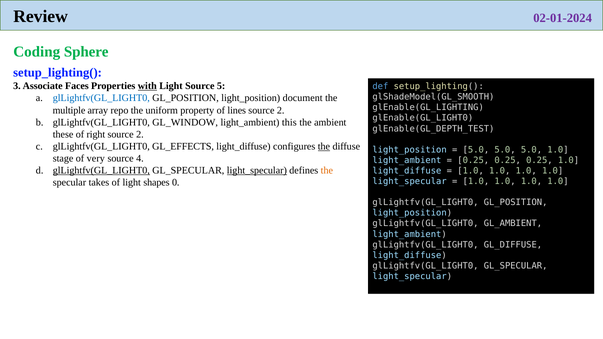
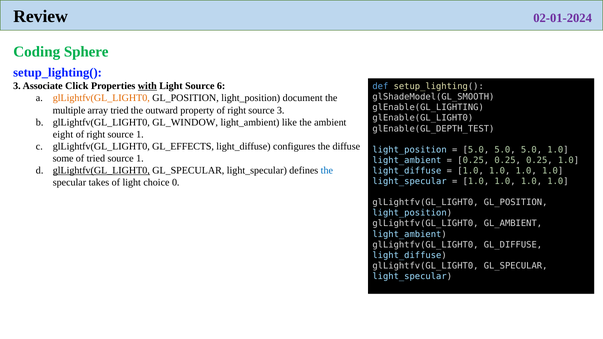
Faces: Faces -> Click
5: 5 -> 6
glLightfv(GL_LIGHT0 at (101, 98) colour: blue -> orange
array repo: repo -> tried
uniform: uniform -> outward
property of lines: lines -> right
2 at (281, 110): 2 -> 3
this: this -> like
these: these -> eight
2 at (140, 134): 2 -> 1
the at (324, 146) underline: present -> none
stage: stage -> some
of very: very -> tried
4 at (140, 158): 4 -> 1
light_specular at (257, 171) underline: present -> none
the at (327, 171) colour: orange -> blue
shapes: shapes -> choice
